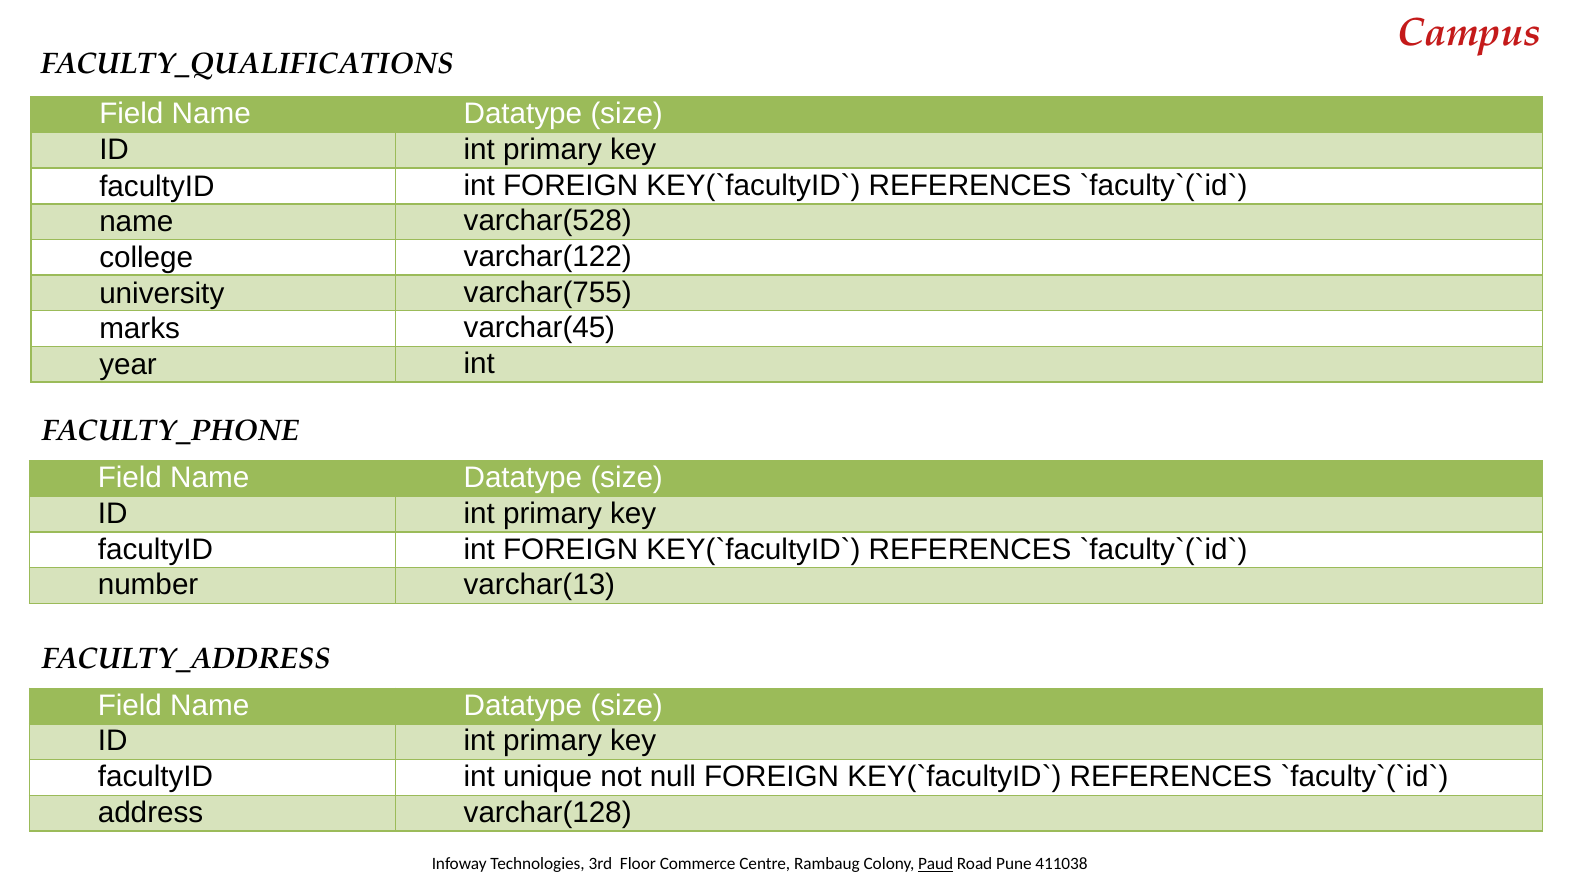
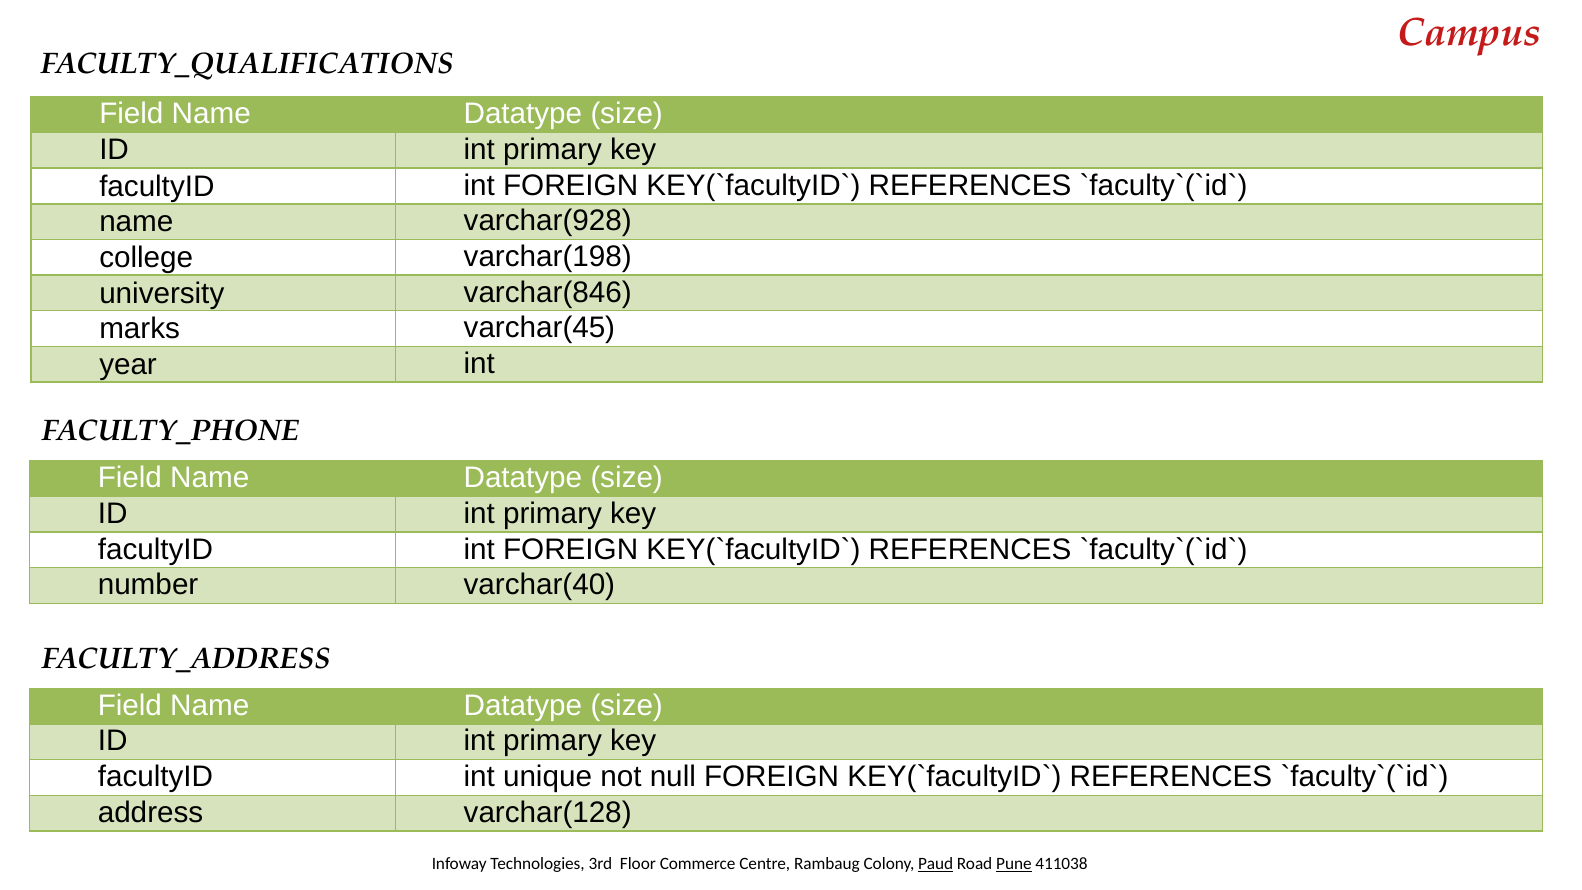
varchar(528: varchar(528 -> varchar(928
varchar(122: varchar(122 -> varchar(198
varchar(755: varchar(755 -> varchar(846
varchar(13: varchar(13 -> varchar(40
Pune underline: none -> present
